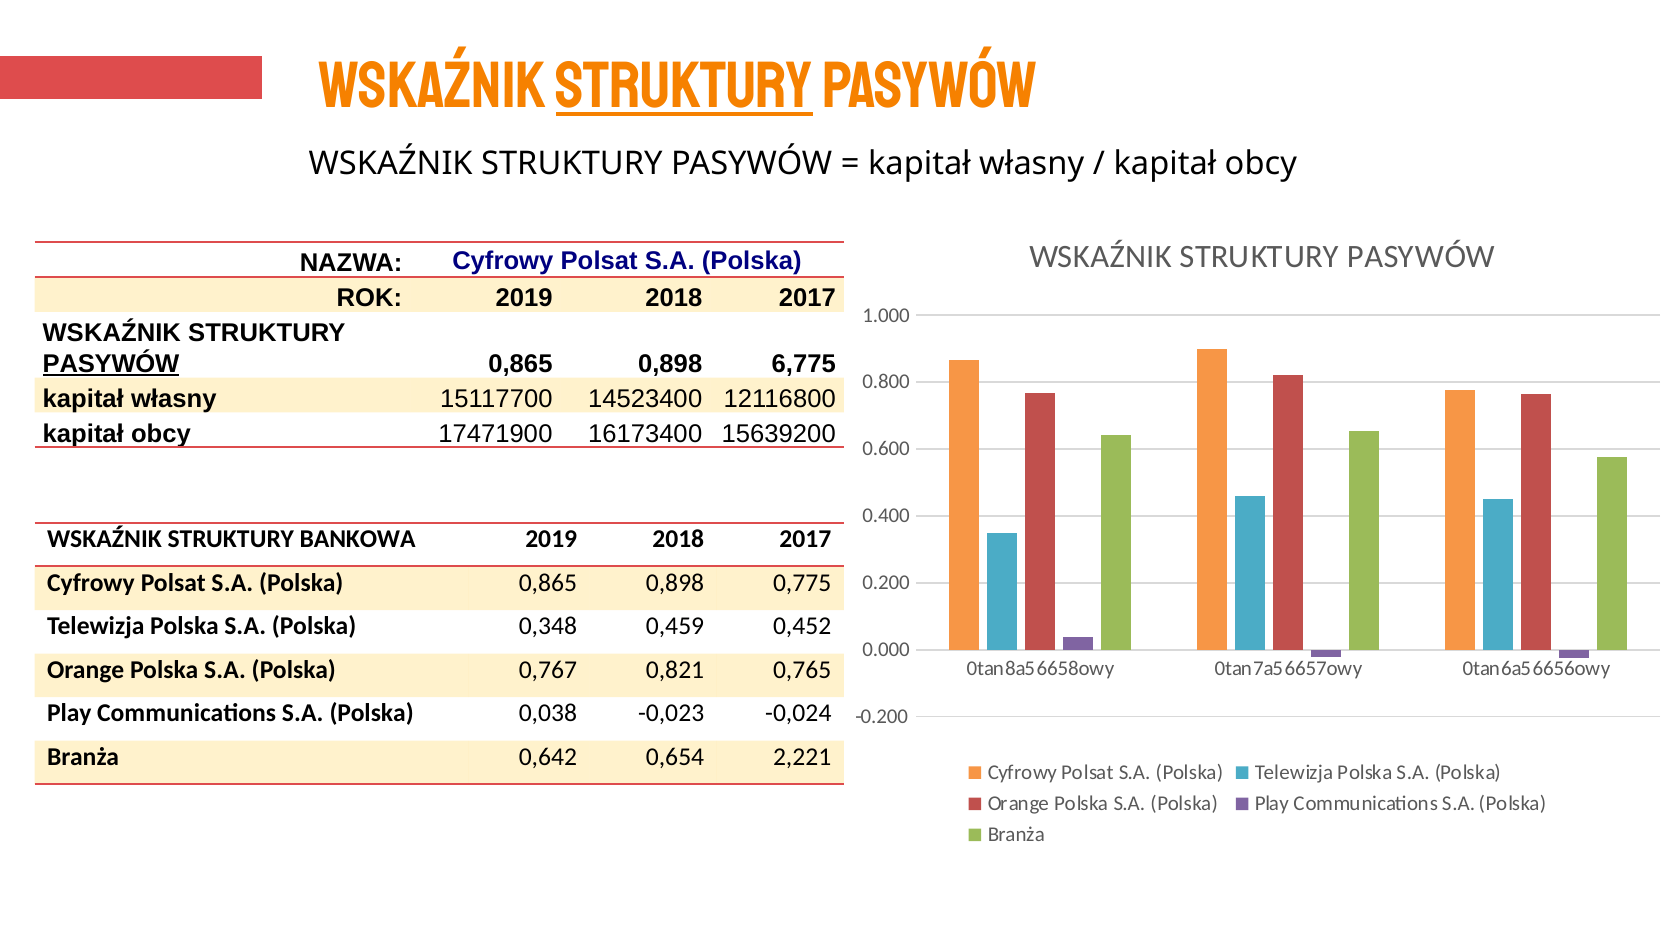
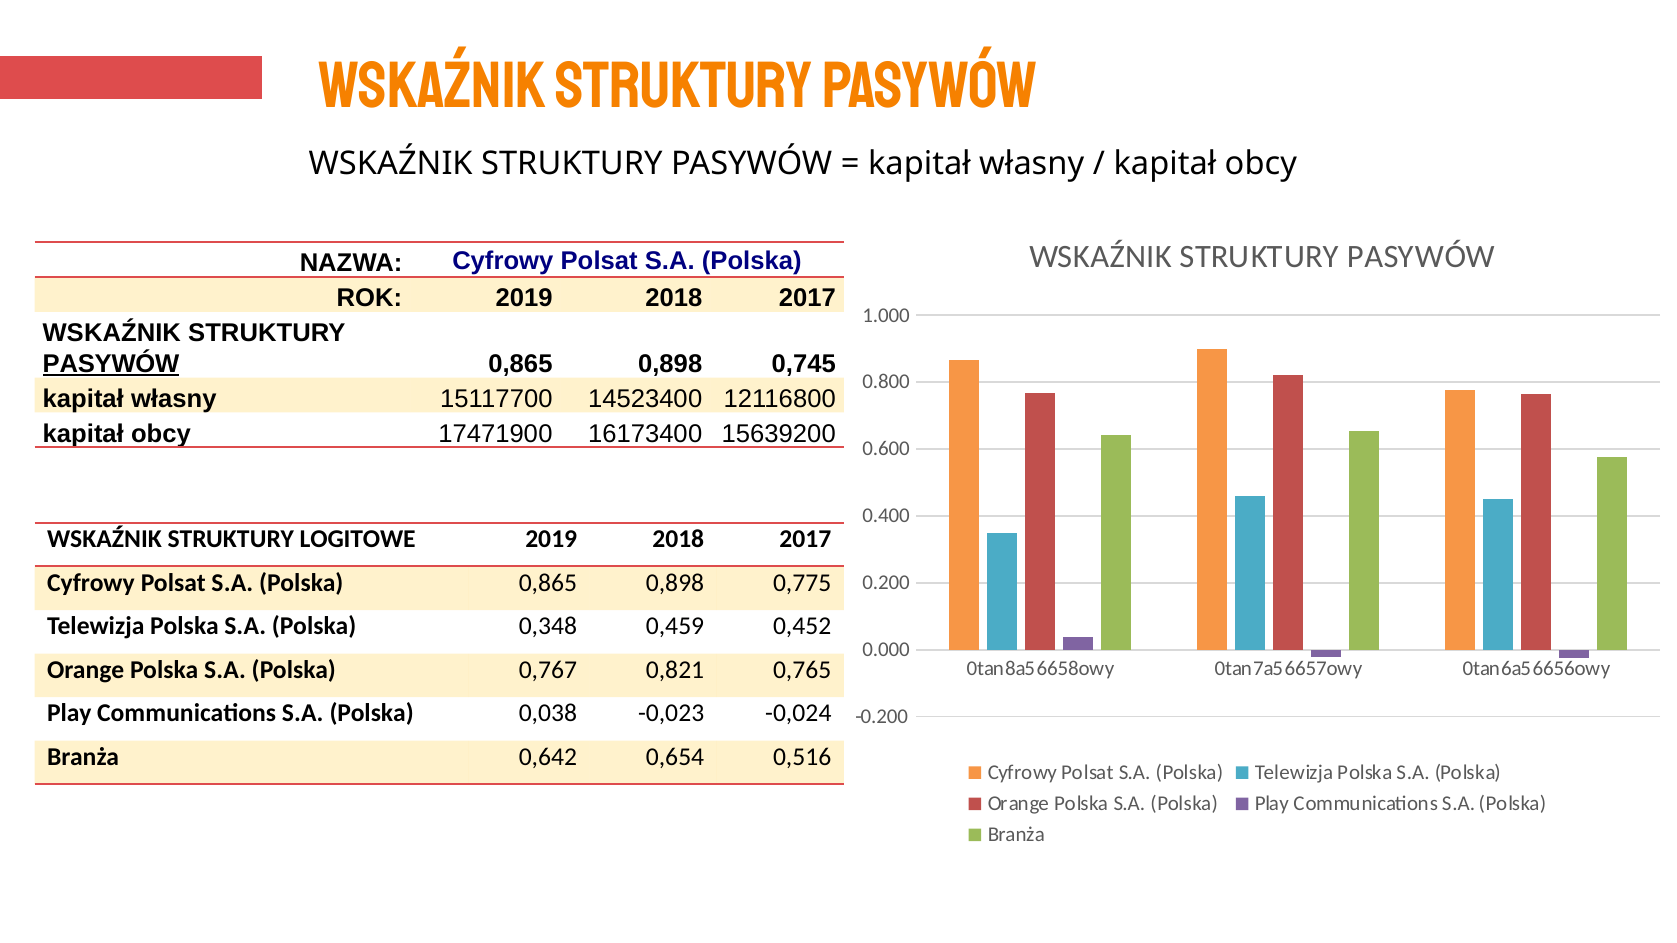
STRUKTURY at (684, 86) underline: present -> none
6,775: 6,775 -> 0,745
BANKOWA: BANKOWA -> LOGITOWE
2,221: 2,221 -> 0,516
